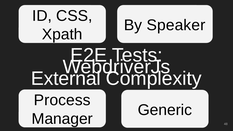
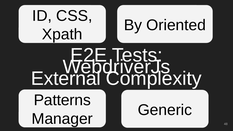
Speaker: Speaker -> Oriented
Process: Process -> Patterns
